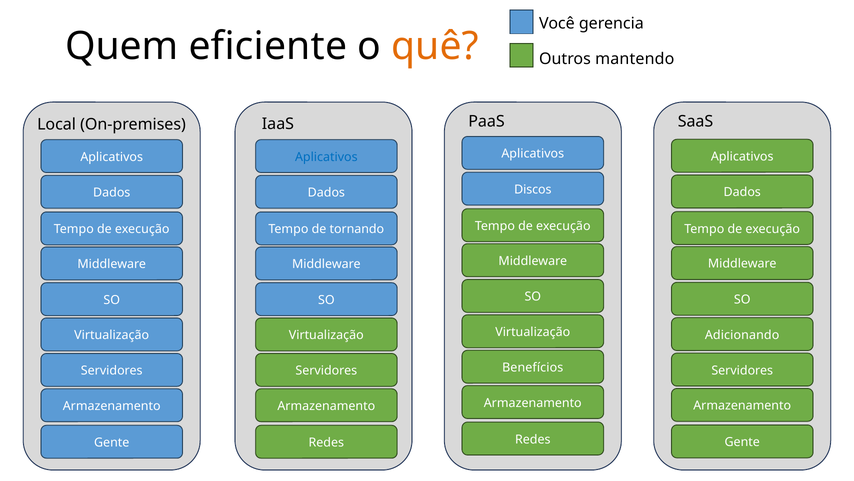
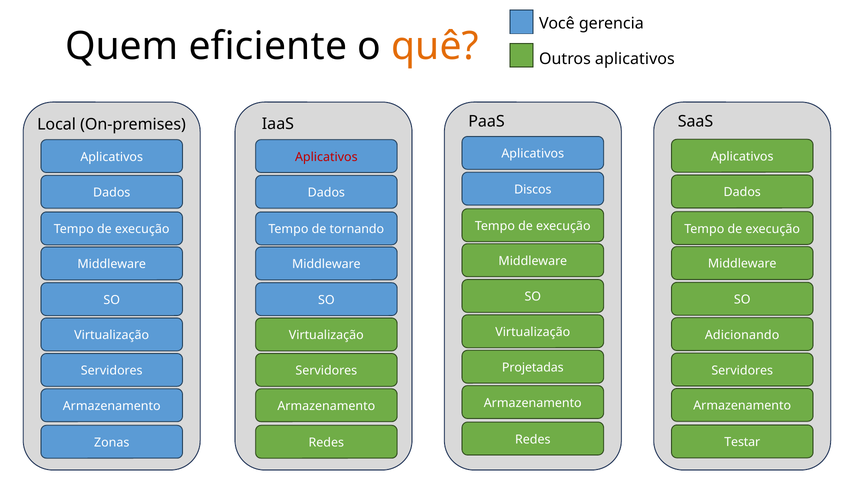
Outros mantendo: mantendo -> aplicativos
Aplicativos at (326, 157) colour: blue -> red
Benefícios: Benefícios -> Projetadas
Gente at (742, 442): Gente -> Testar
Gente at (112, 442): Gente -> Zonas
